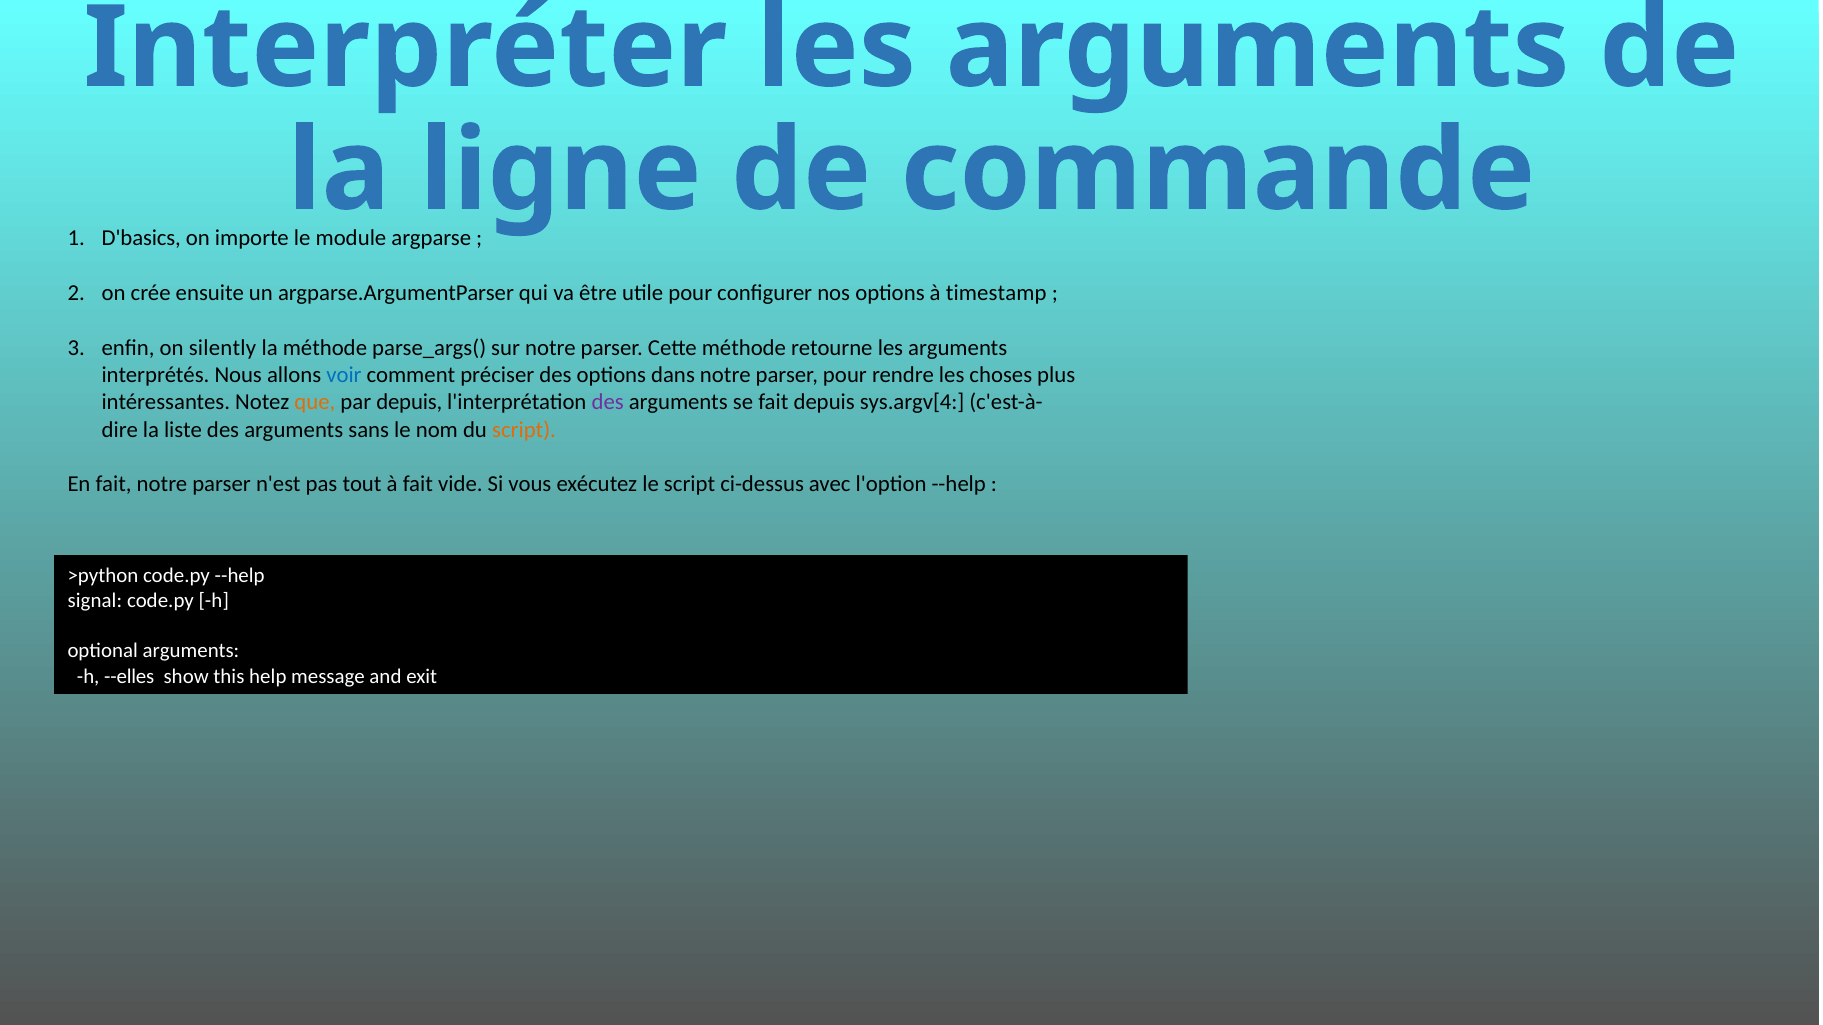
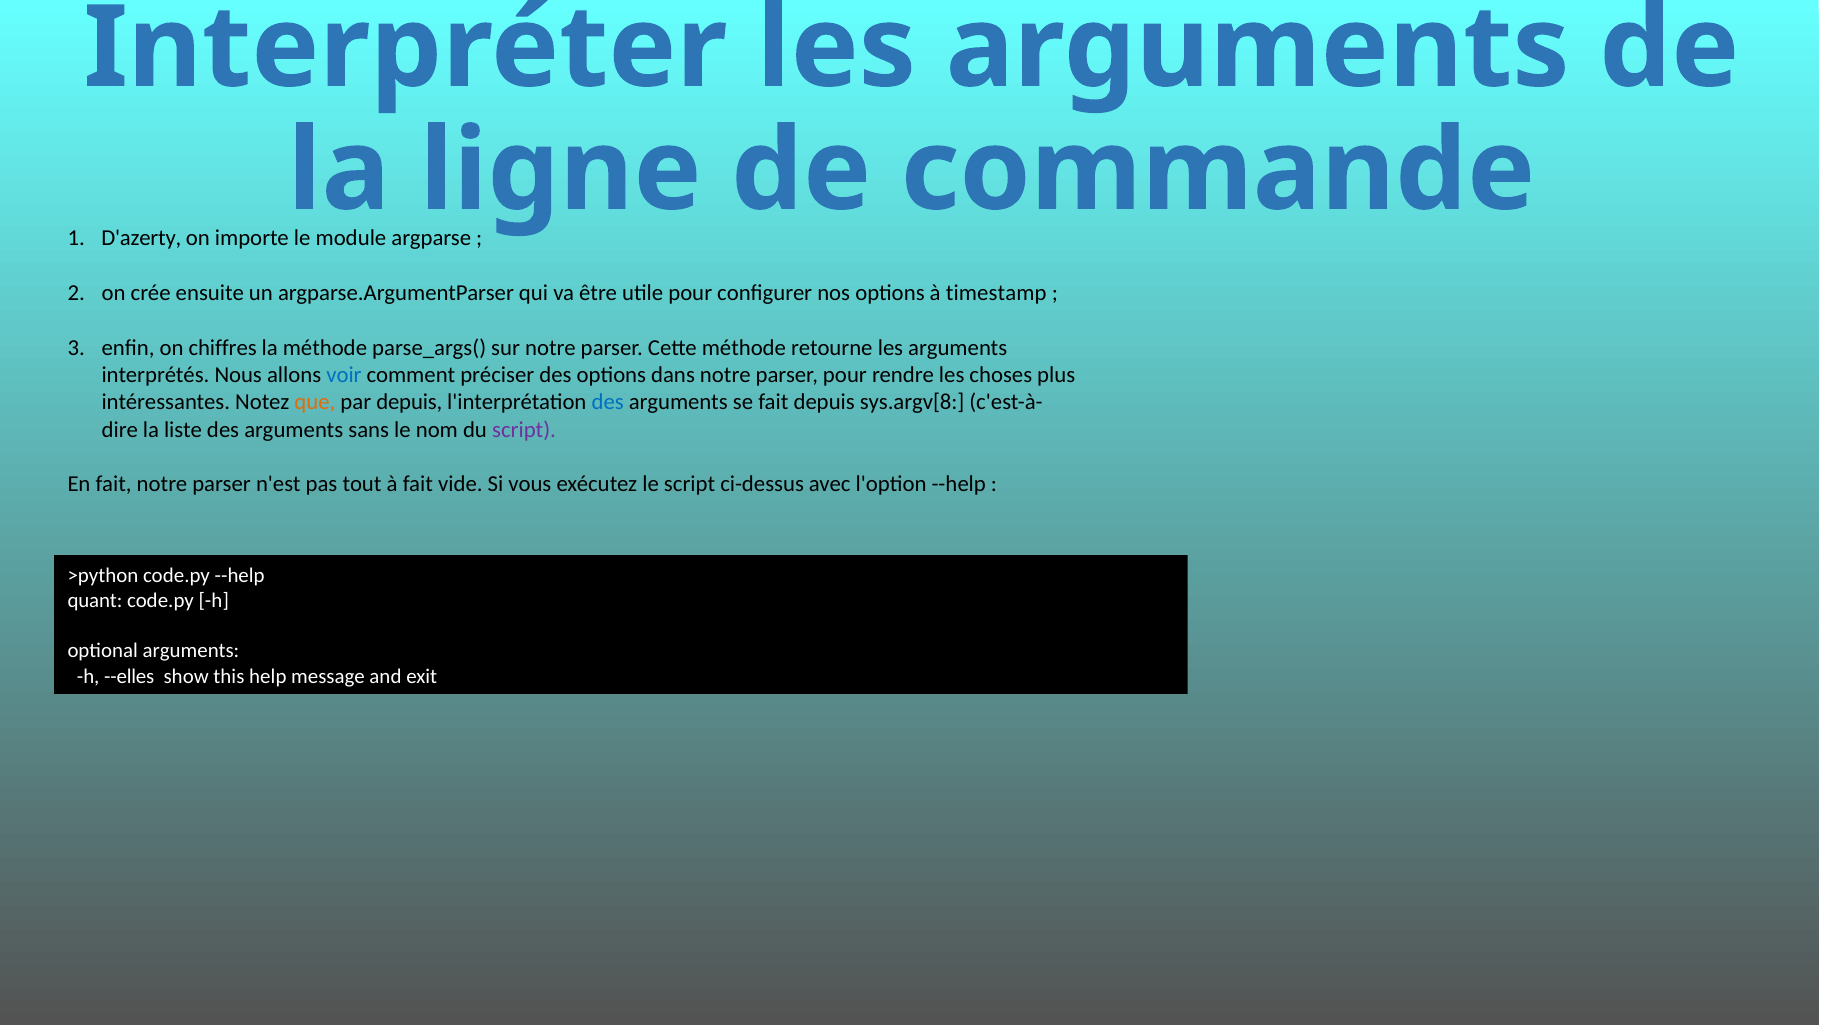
D'basics: D'basics -> D'azerty
silently: silently -> chiffres
des at (608, 402) colour: purple -> blue
sys.argv[4: sys.argv[4 -> sys.argv[8
script at (524, 430) colour: orange -> purple
signal: signal -> quant
